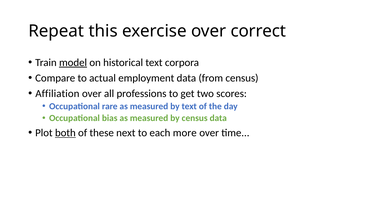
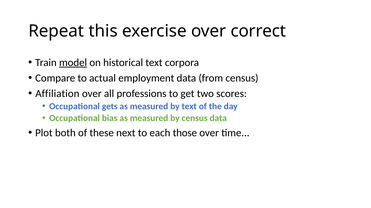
rare: rare -> gets
both underline: present -> none
more: more -> those
